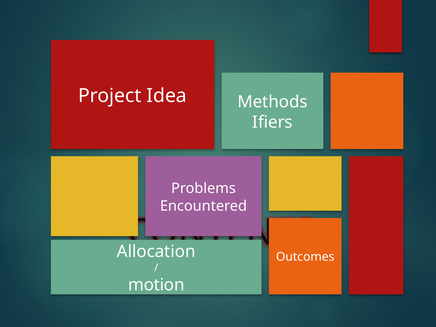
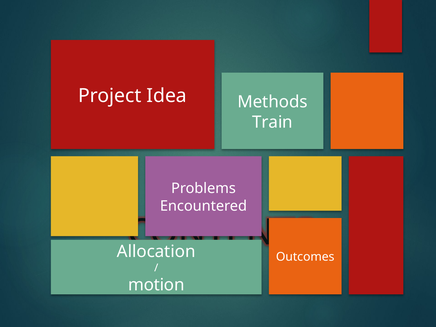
Ifiers: Ifiers -> Train
